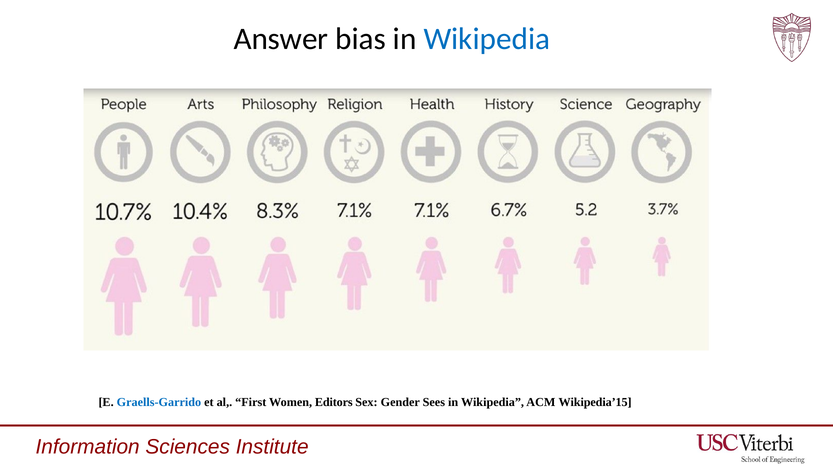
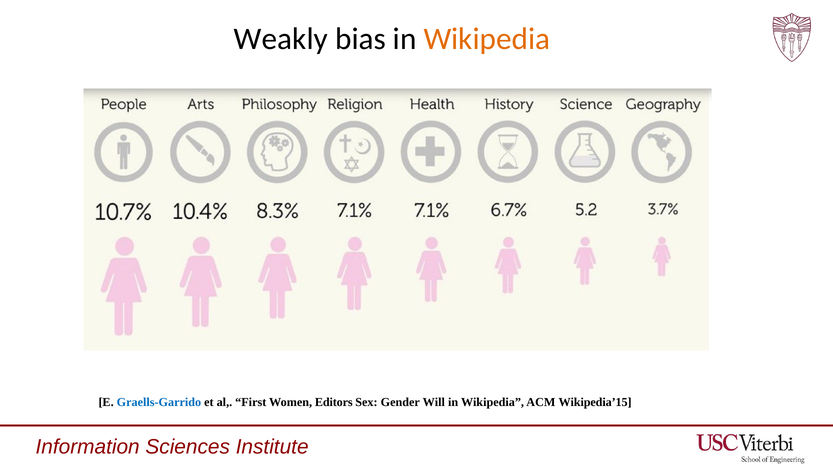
Answer: Answer -> Weakly
Wikipedia at (487, 39) colour: blue -> orange
Sees: Sees -> Will
